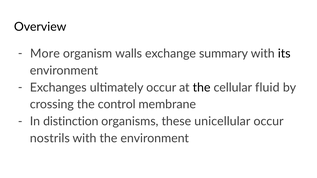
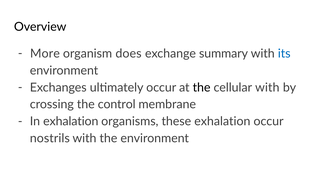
walls: walls -> does
its colour: black -> blue
cellular fluid: fluid -> with
In distinction: distinction -> exhalation
these unicellular: unicellular -> exhalation
